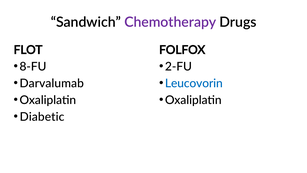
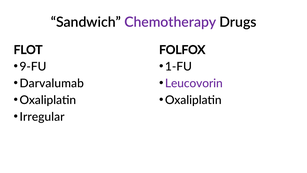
8-FU: 8-FU -> 9-FU
2-FU: 2-FU -> 1-FU
Leucovorin colour: blue -> purple
Diabetic: Diabetic -> Irregular
